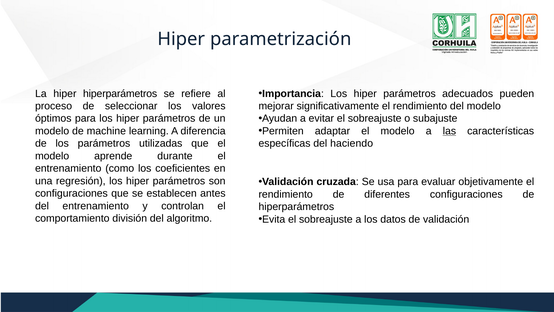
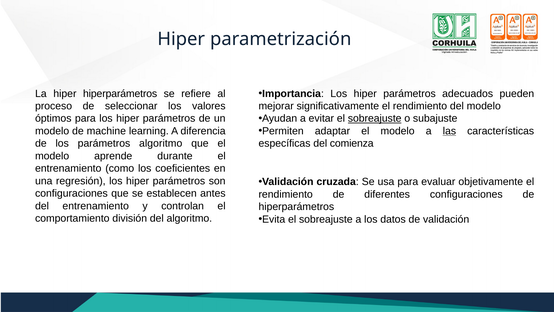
sobreajuste at (375, 118) underline: none -> present
parámetros utilizadas: utilizadas -> algoritmo
haciendo: haciendo -> comienza
